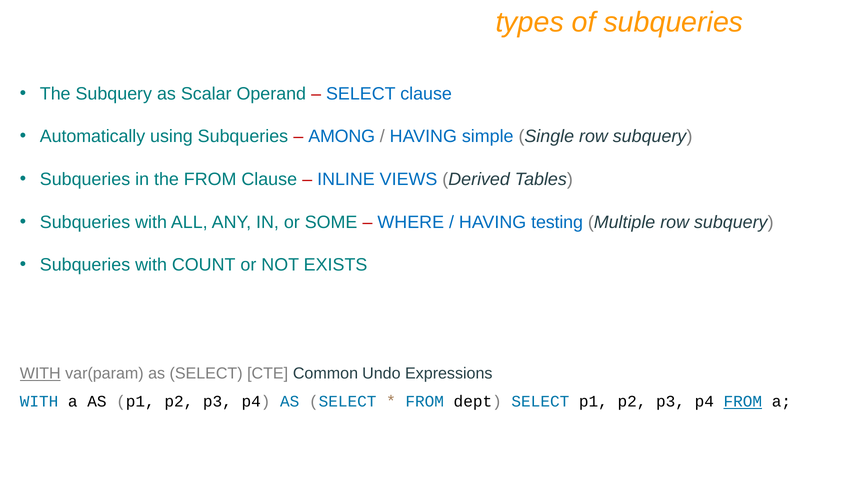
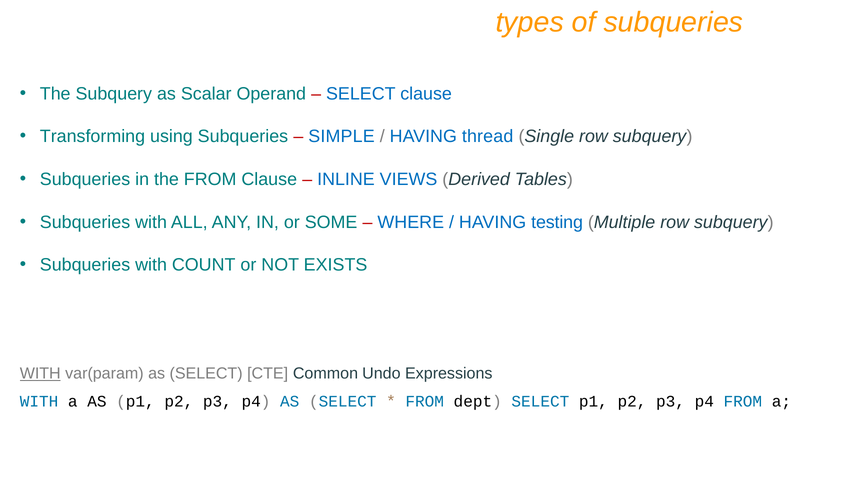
Automatically: Automatically -> Transforming
AMONG: AMONG -> SIMPLE
simple: simple -> thread
FROM at (743, 402) underline: present -> none
